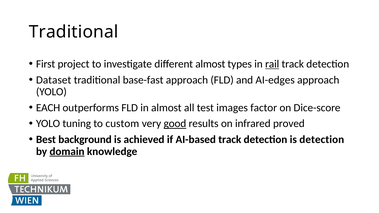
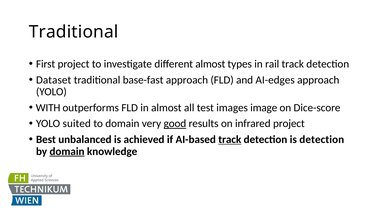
rail underline: present -> none
EACH: EACH -> WITH
factor: factor -> image
tuning: tuning -> suited
to custom: custom -> domain
infrared proved: proved -> project
background: background -> unbalanced
track at (230, 140) underline: none -> present
